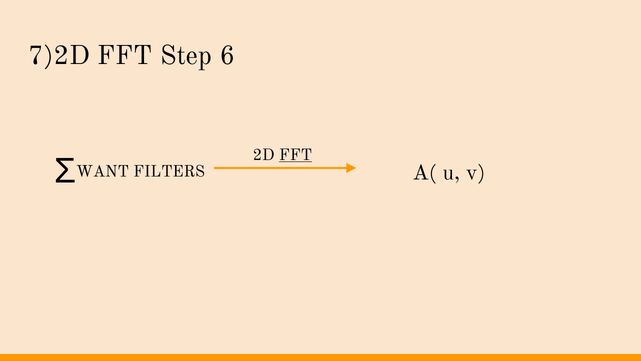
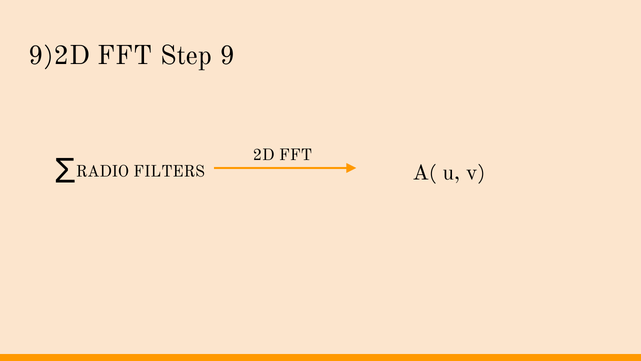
7)2D: 7)2D -> 9)2D
6: 6 -> 9
FFT at (296, 155) underline: present -> none
WANT: WANT -> RADIO
